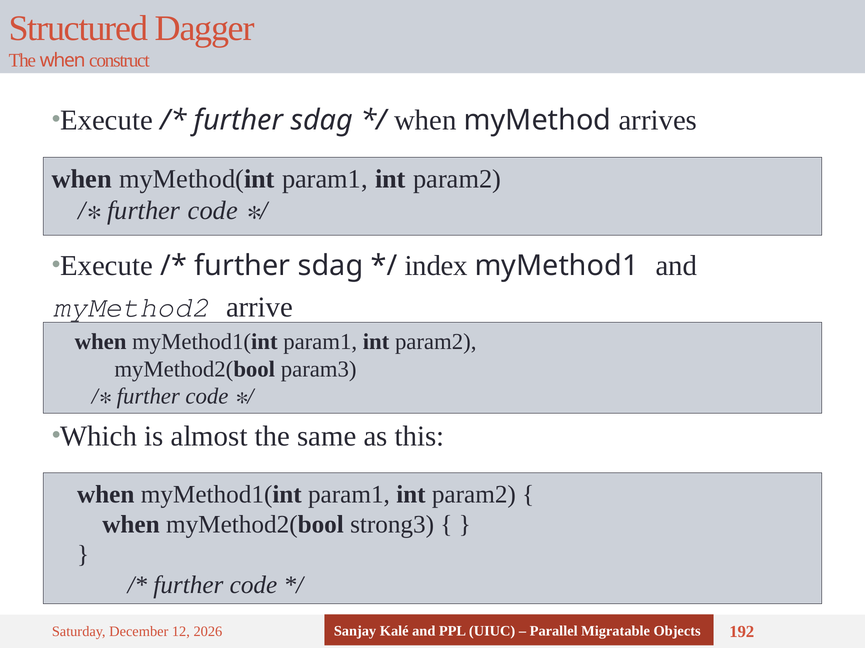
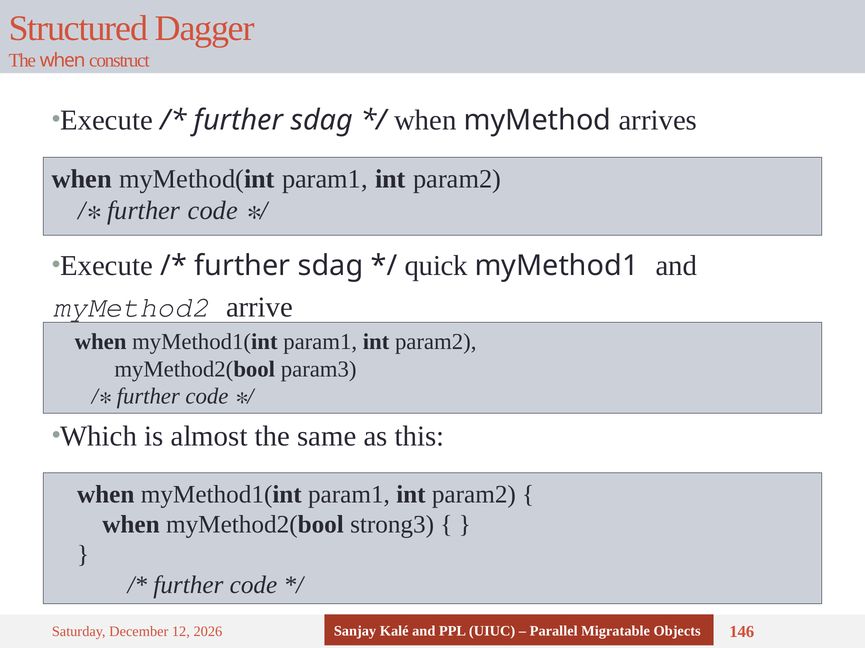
index: index -> quick
192: 192 -> 146
